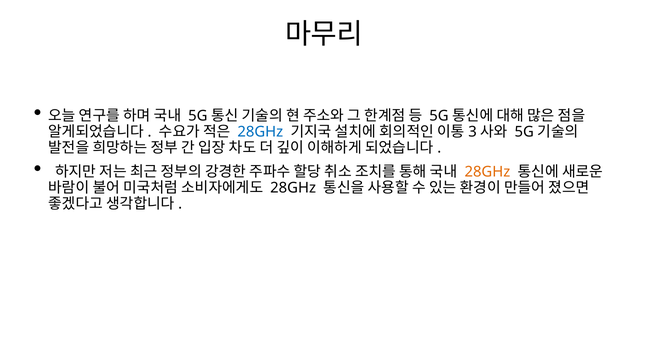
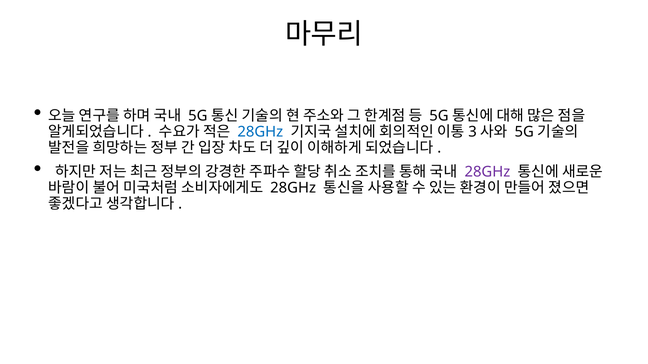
28GHz at (487, 172) colour: orange -> purple
